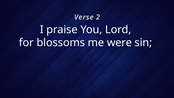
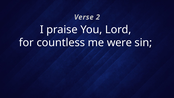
blossoms: blossoms -> countless
